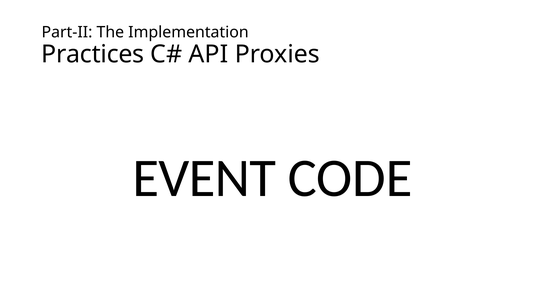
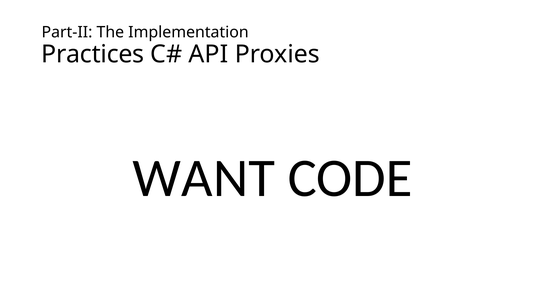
EVENT: EVENT -> WANT
